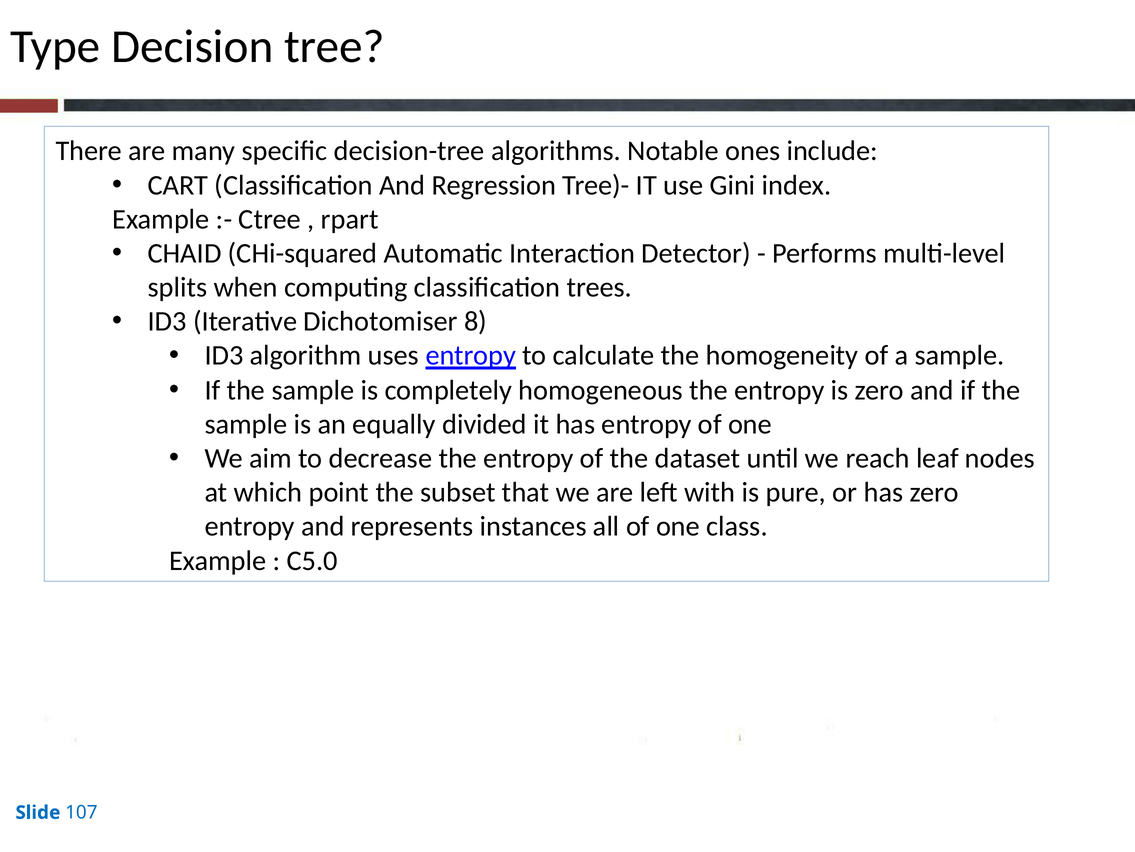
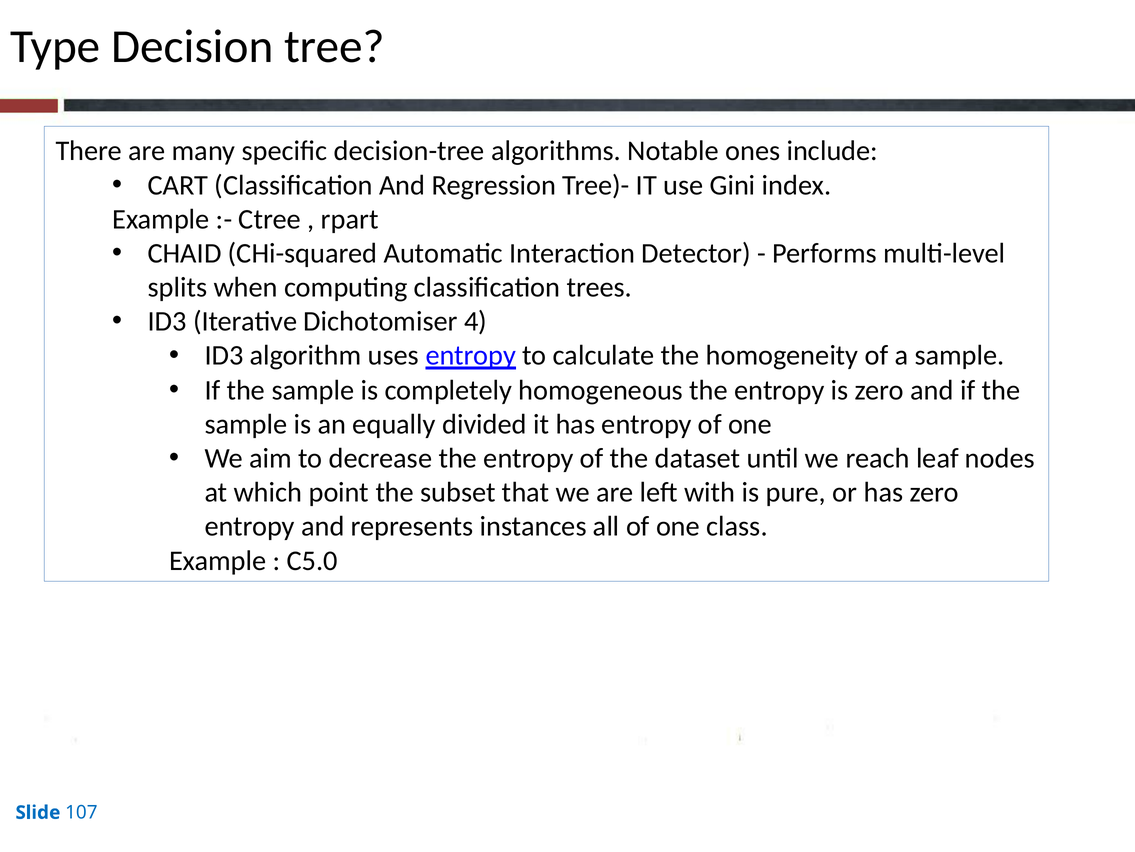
8: 8 -> 4
